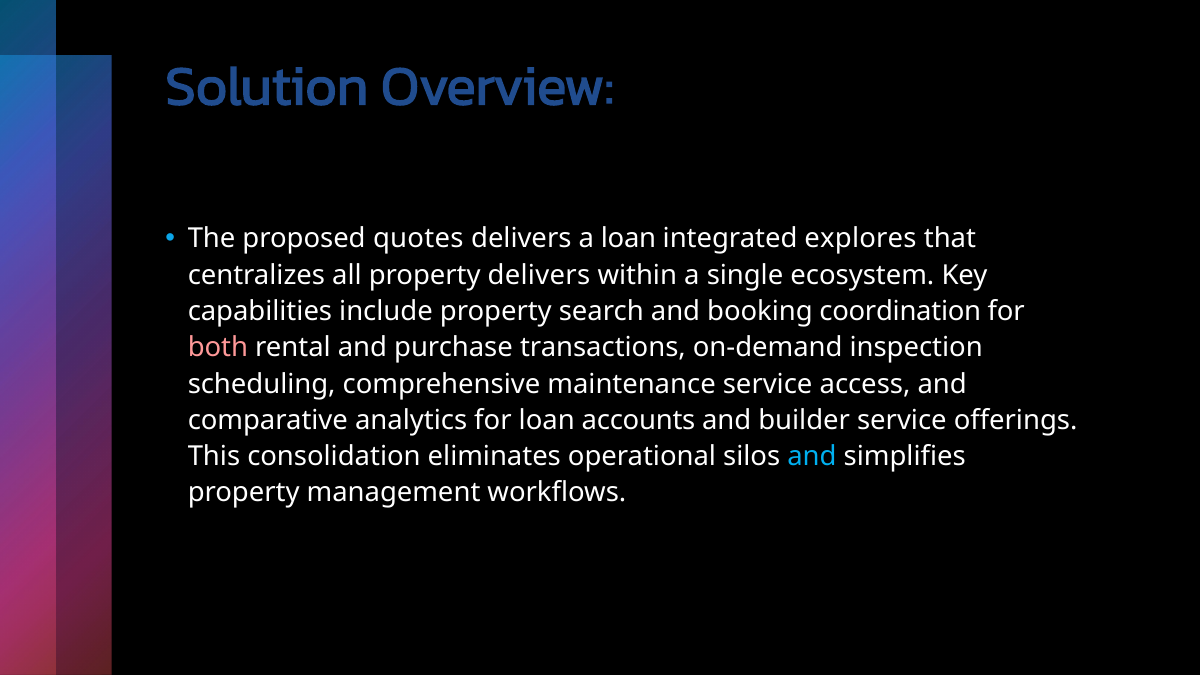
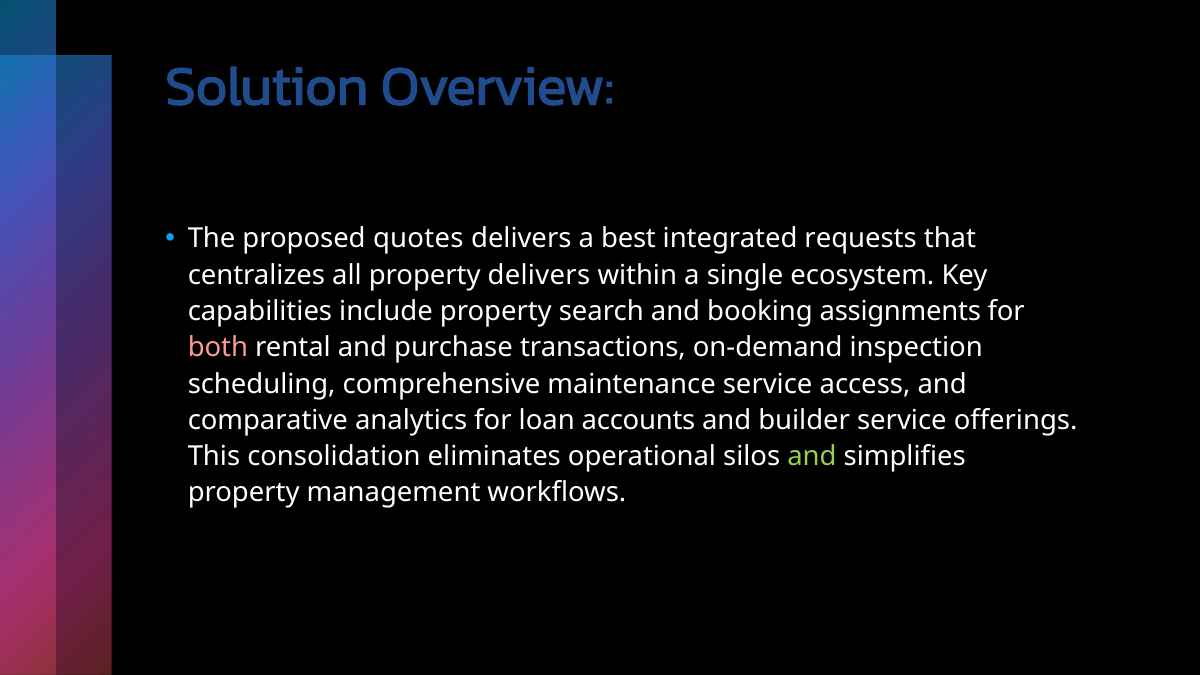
a loan: loan -> best
explores: explores -> requests
coordination: coordination -> assignments
and at (812, 457) colour: light blue -> light green
